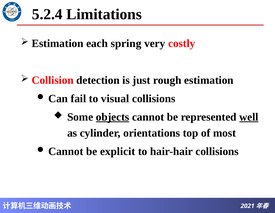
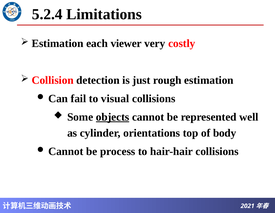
spring: spring -> viewer
well underline: present -> none
most: most -> body
explicit: explicit -> process
